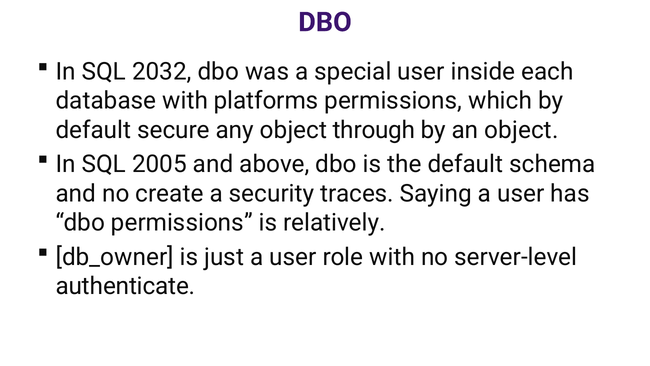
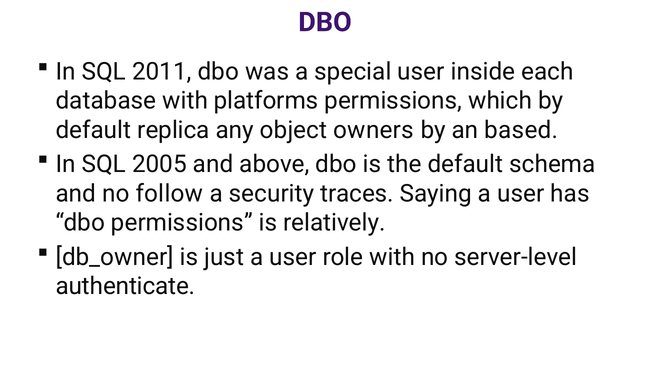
2032: 2032 -> 2011
secure: secure -> replica
through: through -> owners
an object: object -> based
create: create -> follow
